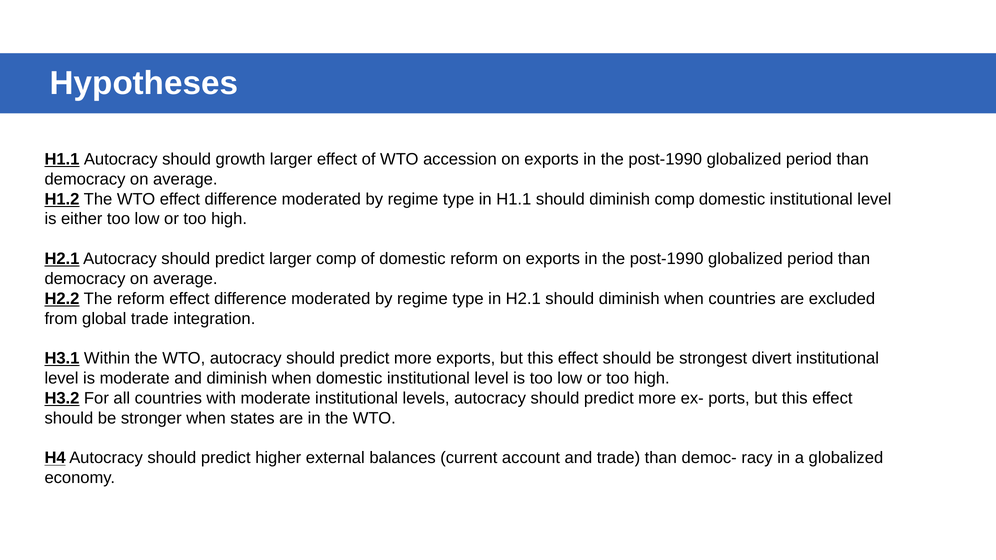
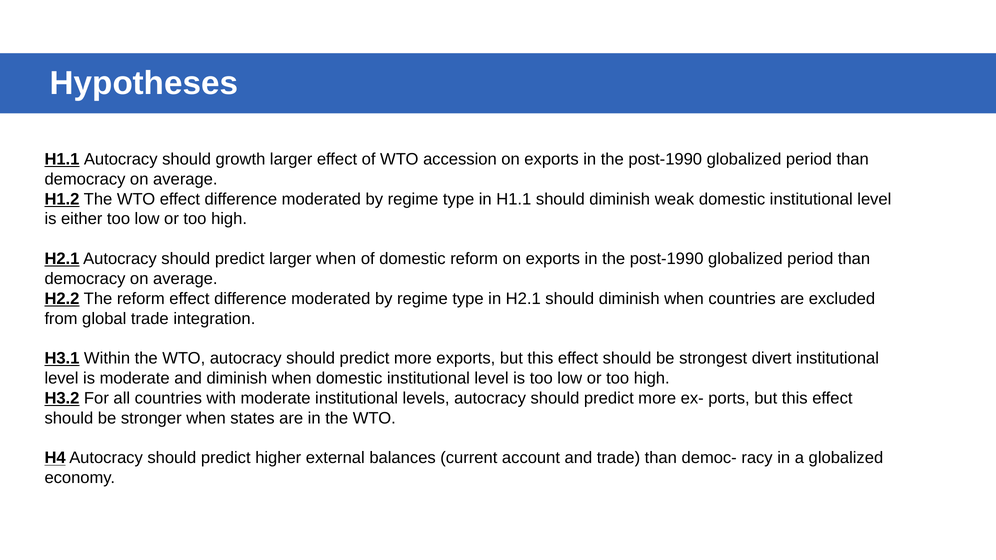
diminish comp: comp -> weak
larger comp: comp -> when
